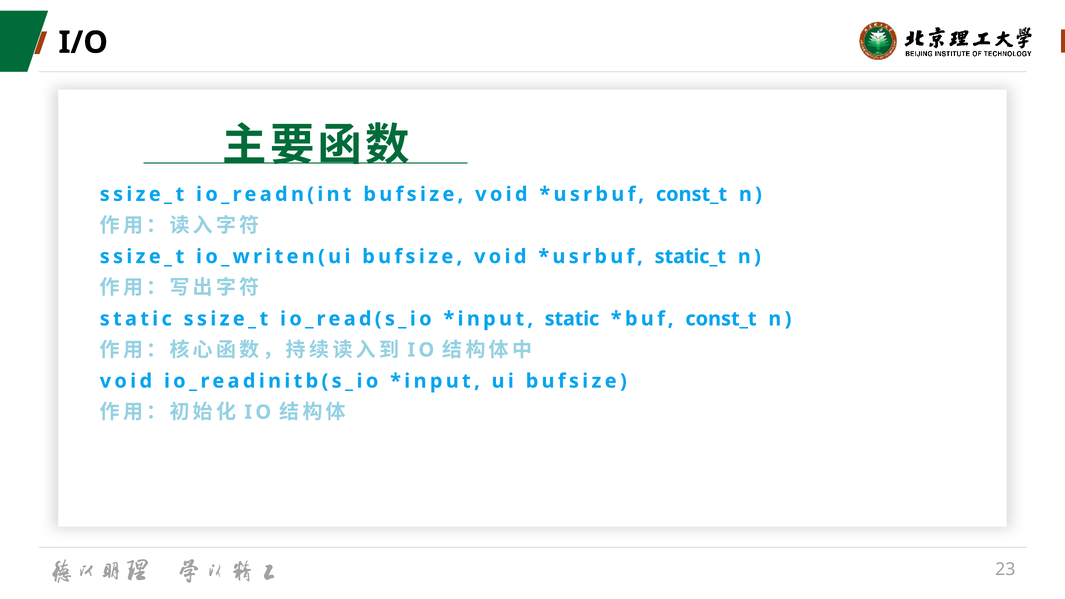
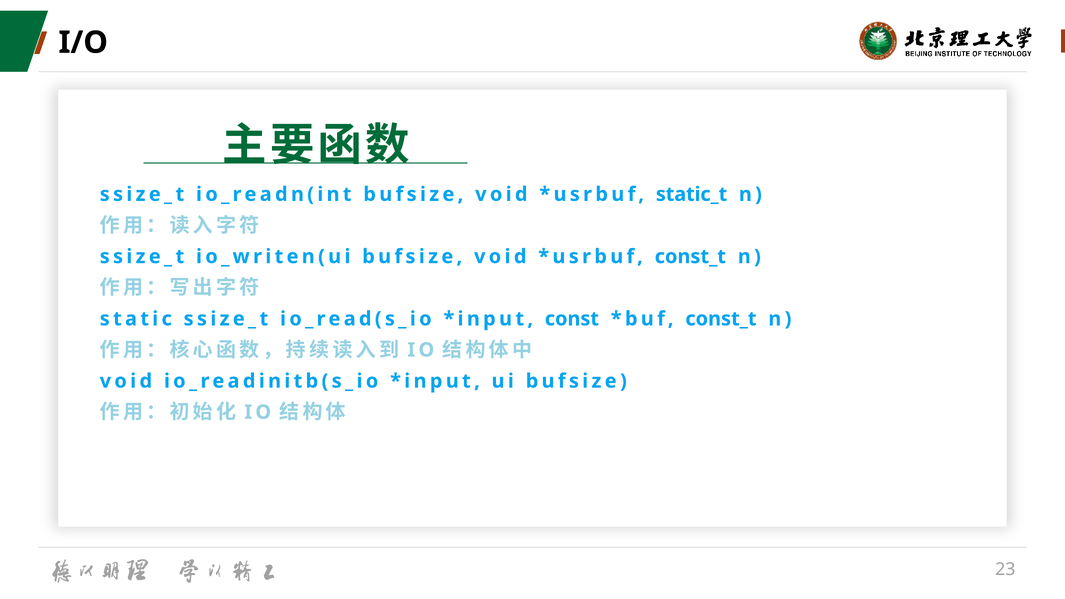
const_t at (691, 194): const_t -> static_t
static_t at (690, 257): static_t -> const_t
static at (572, 319): static -> const
